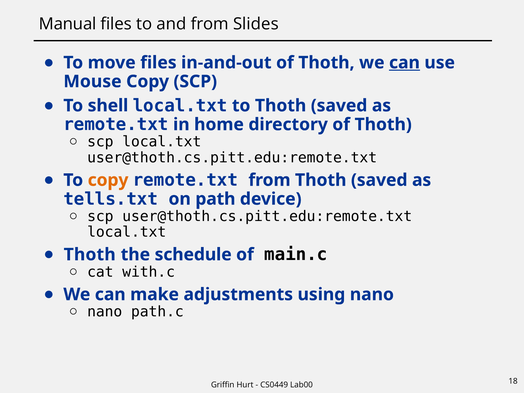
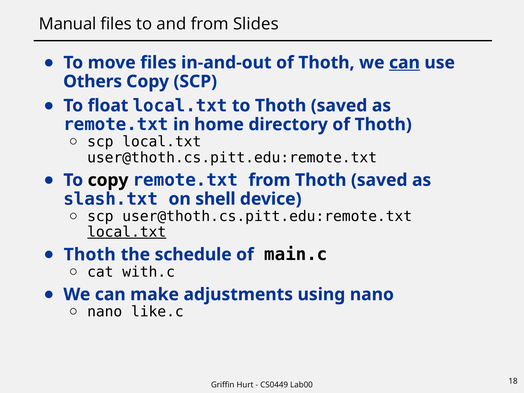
Mouse: Mouse -> Others
shell: shell -> float
copy at (108, 180) colour: orange -> black
tells.txt: tells.txt -> slash.txt
path: path -> shell
local.txt at (127, 232) underline: none -> present
path.c: path.c -> like.c
